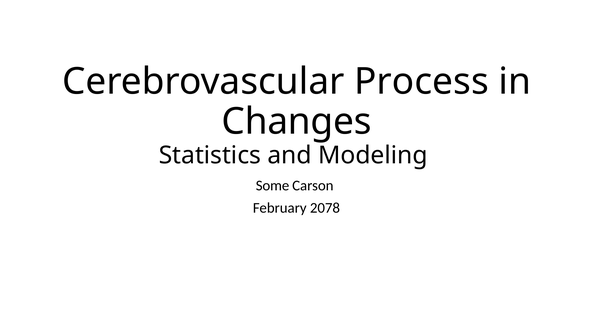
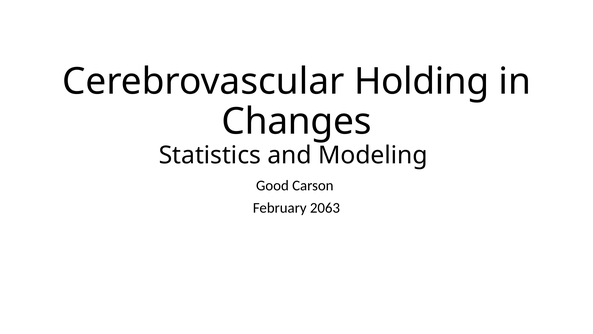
Process: Process -> Holding
Some: Some -> Good
2078: 2078 -> 2063
